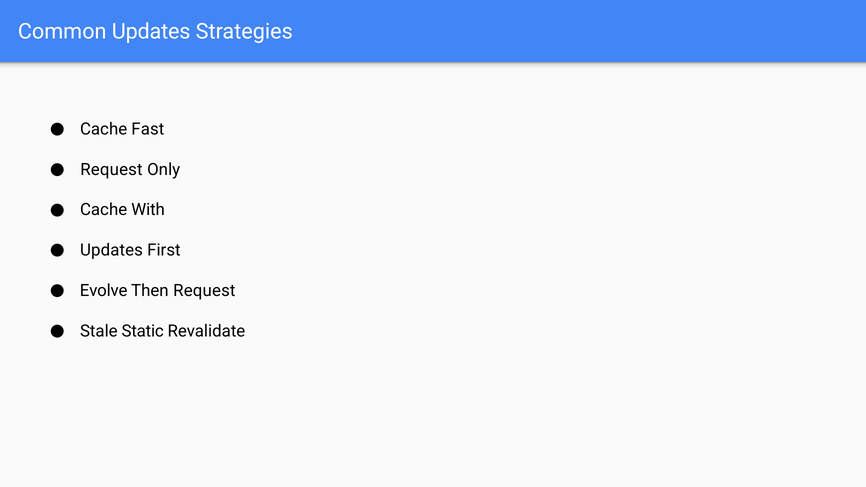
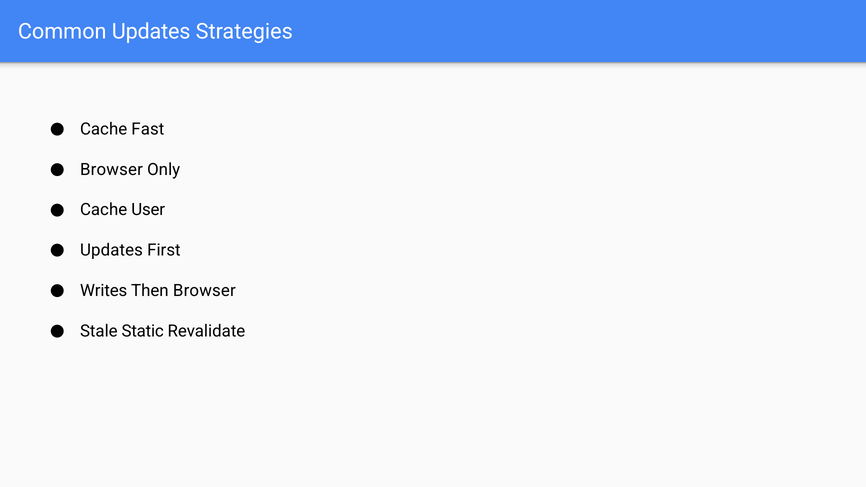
Request at (111, 170): Request -> Browser
With: With -> User
Evolve: Evolve -> Writes
Then Request: Request -> Browser
